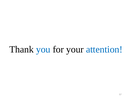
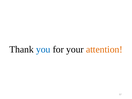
attention colour: blue -> orange
